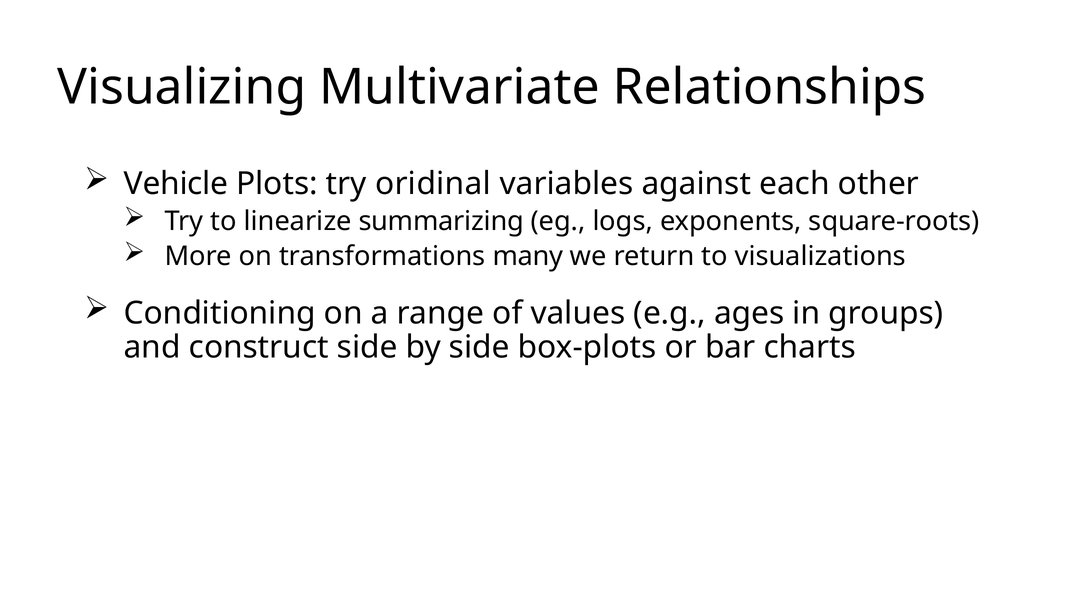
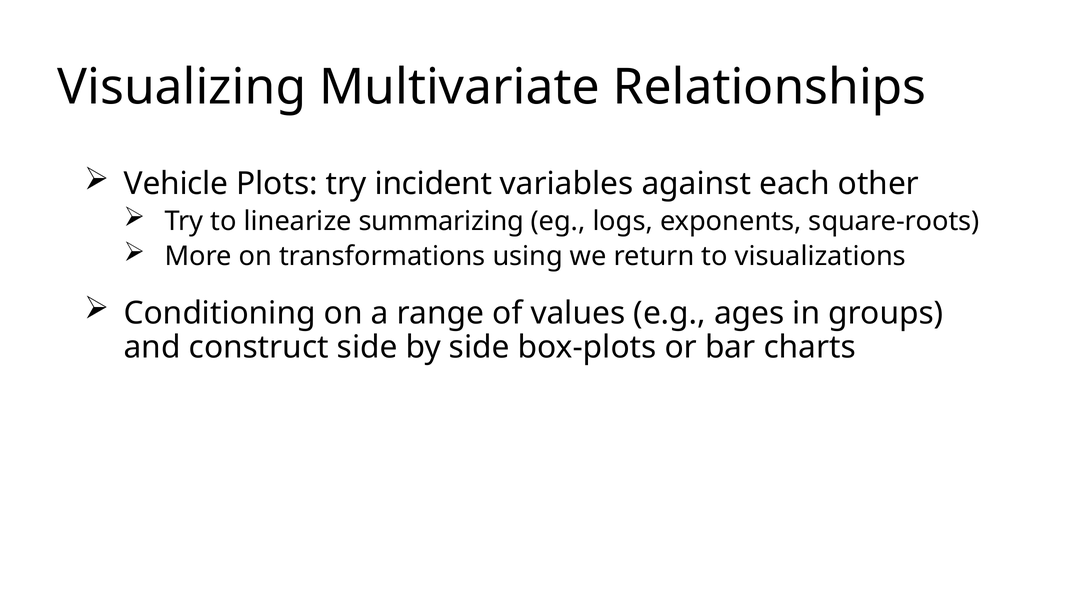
oridinal: oridinal -> incident
many: many -> using
